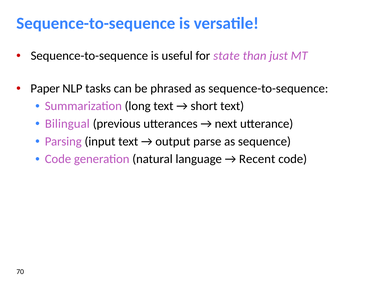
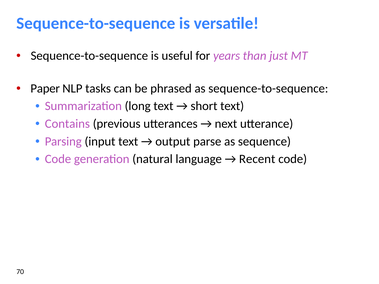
state: state -> years
Bilingual: Bilingual -> Contains
